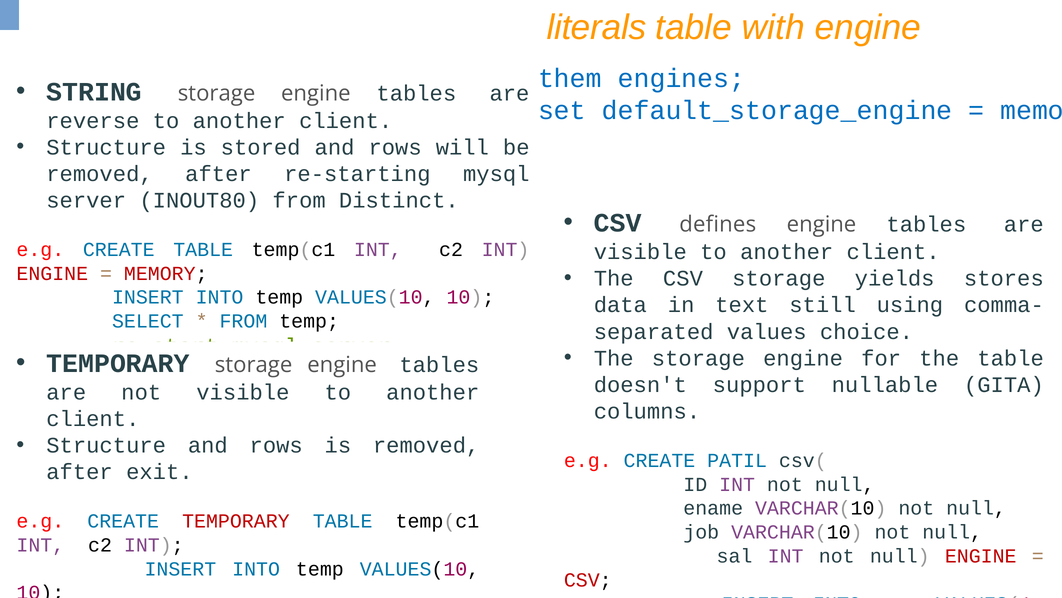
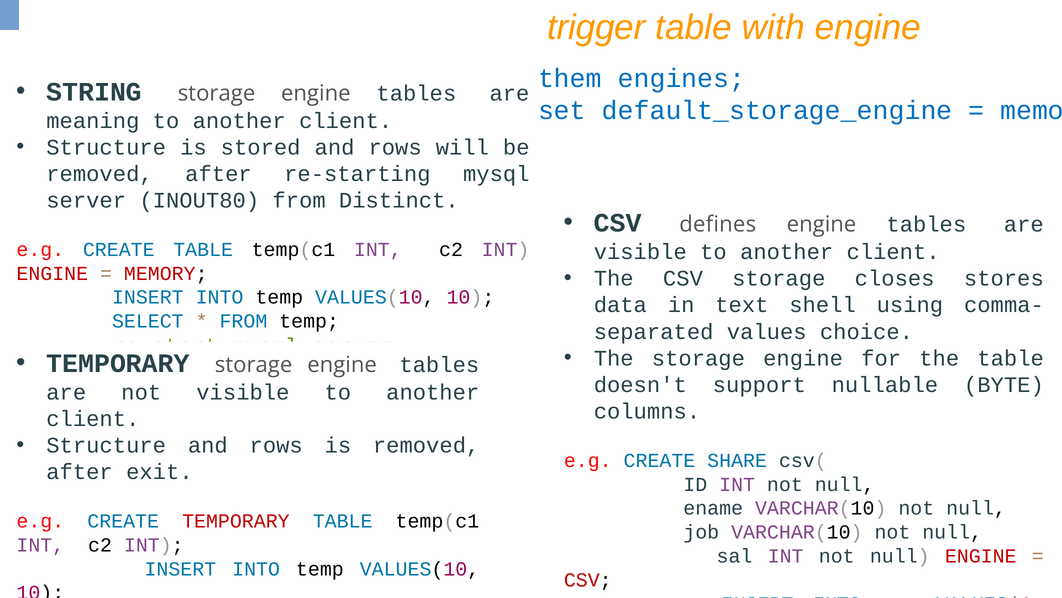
literals: literals -> trigger
reverse: reverse -> meaning
yields: yields -> closes
still: still -> shell
GITA: GITA -> BYTE
PATIL: PATIL -> SHARE
